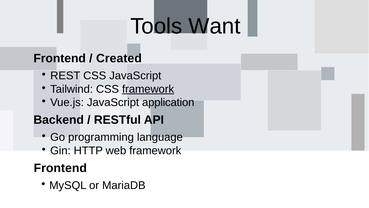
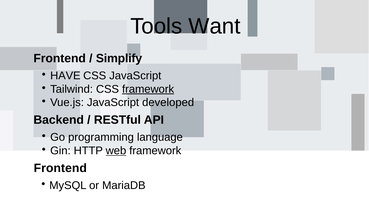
Created: Created -> Simplify
REST: REST -> HAVE
application: application -> developed
web underline: none -> present
